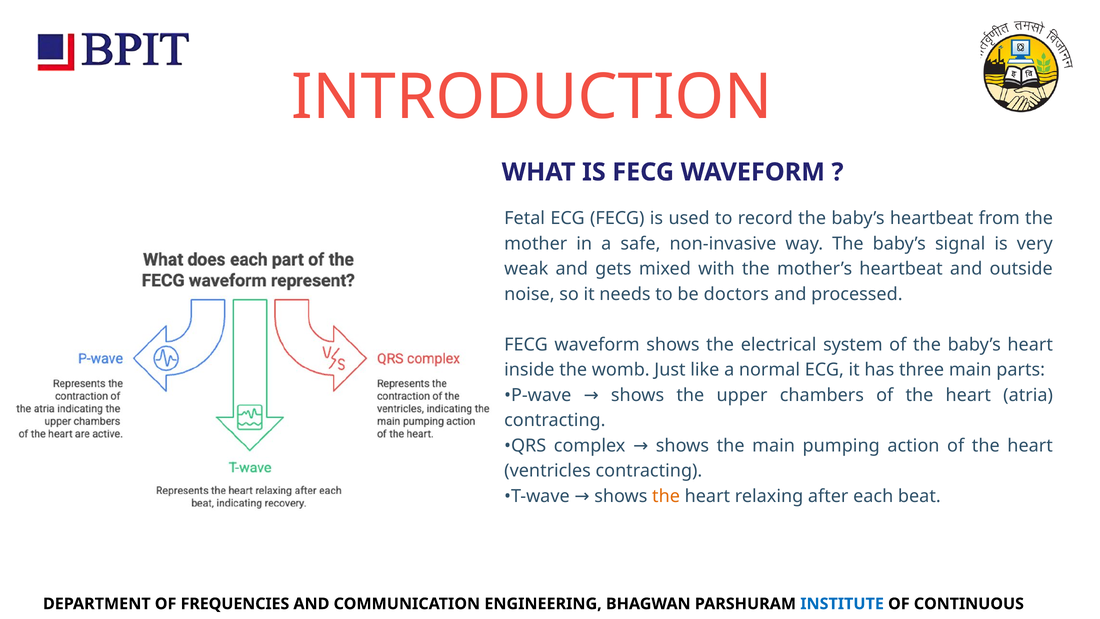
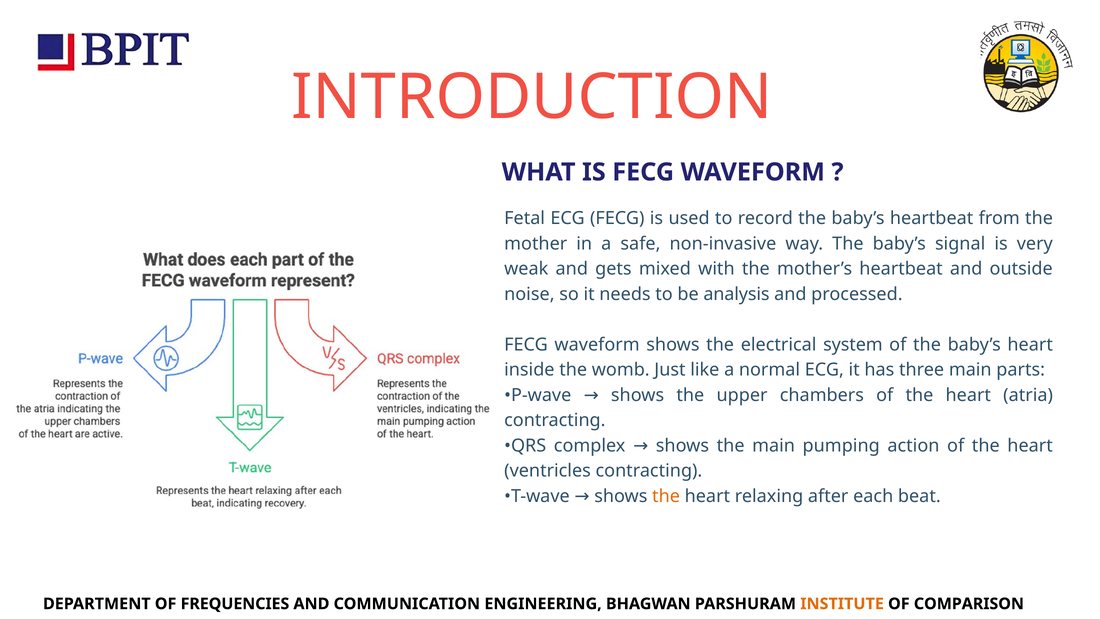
doctors: doctors -> analysis
INSTITUTE colour: blue -> orange
CONTINUOUS: CONTINUOUS -> COMPARISON
